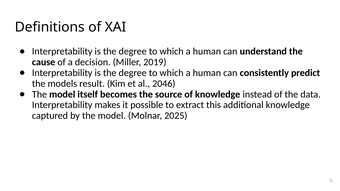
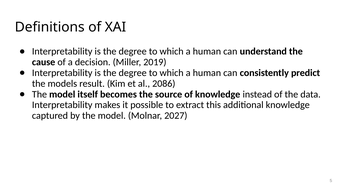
2046: 2046 -> 2086
2025: 2025 -> 2027
